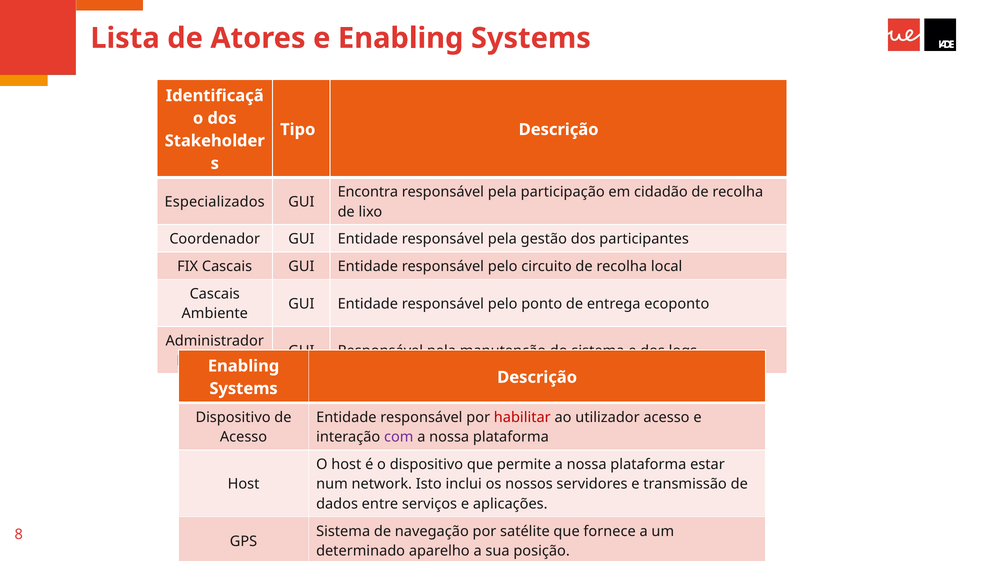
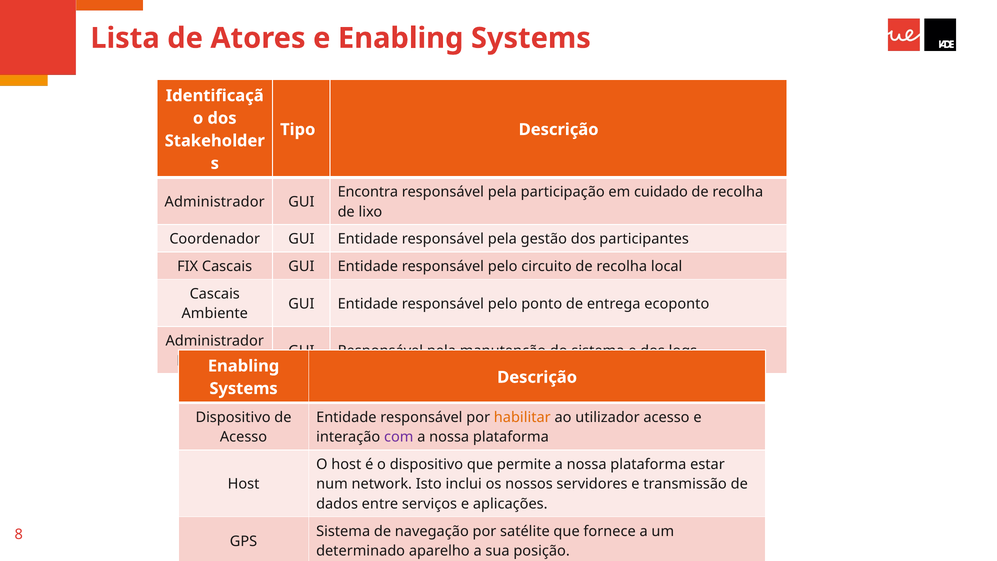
cidadão: cidadão -> cuidado
Especializados at (215, 202): Especializados -> Administrador
habilitar colour: red -> orange
